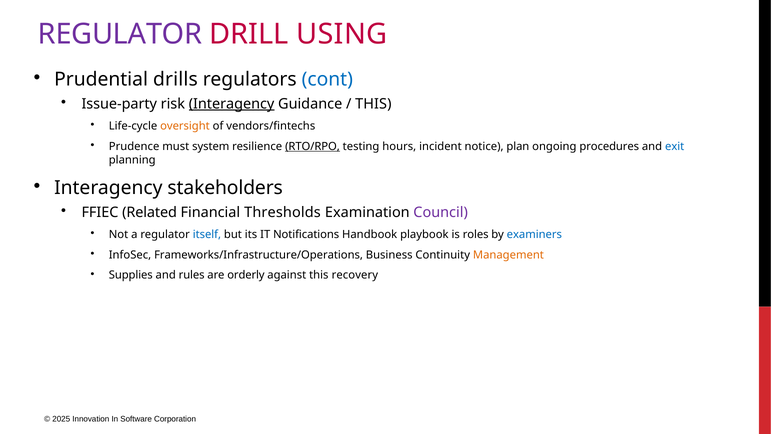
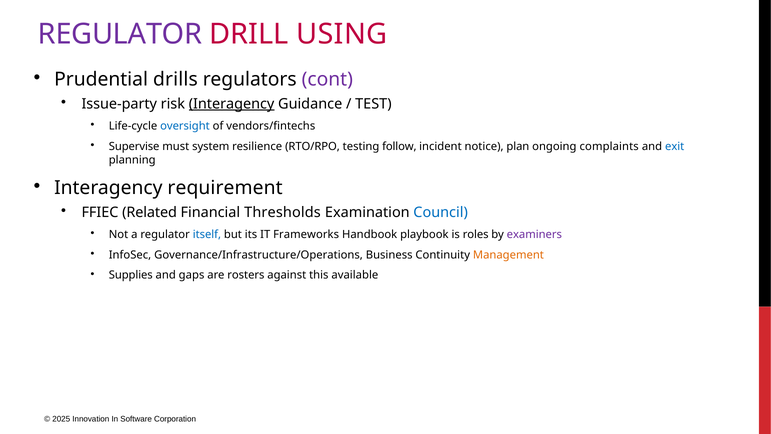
cont colour: blue -> purple
THIS at (373, 104): THIS -> TEST
oversight colour: orange -> blue
Prudence: Prudence -> Supervise
RTO/RPO underline: present -> none
hours: hours -> follow
procedures: procedures -> complaints
stakeholders: stakeholders -> requirement
Council colour: purple -> blue
Notifications: Notifications -> Frameworks
examiners colour: blue -> purple
Frameworks/Infrastructure/Operations: Frameworks/Infrastructure/Operations -> Governance/Infrastructure/Operations
rules: rules -> gaps
orderly: orderly -> rosters
recovery: recovery -> available
